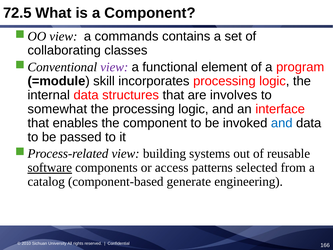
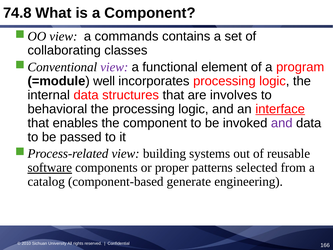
72.5: 72.5 -> 74.8
skill: skill -> well
somewhat: somewhat -> behavioral
interface underline: none -> present
and at (282, 123) colour: blue -> purple
access: access -> proper
